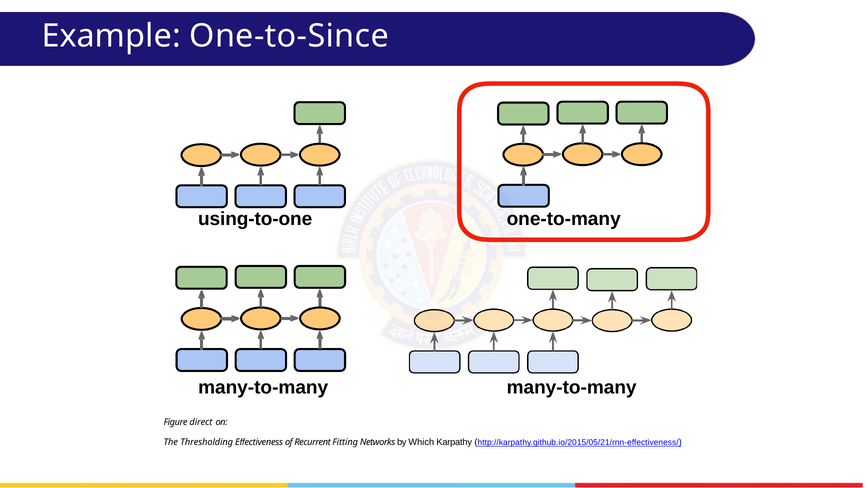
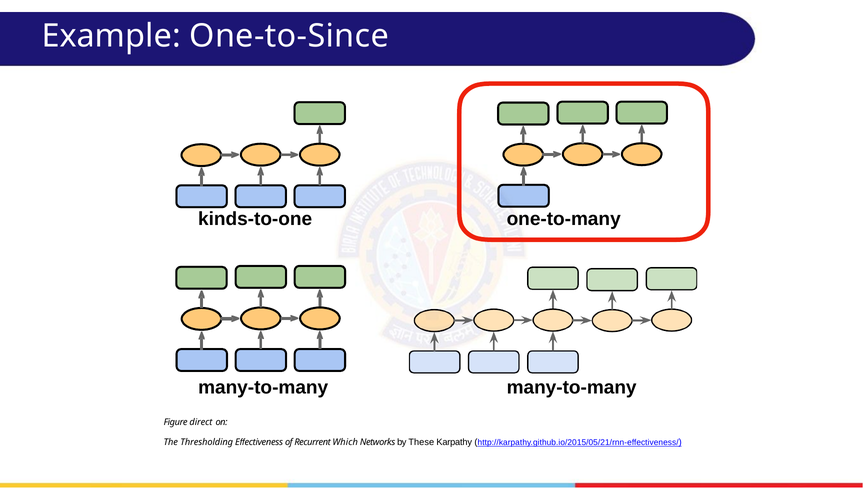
using-to-one: using-to-one -> kinds-to-one
Fitting: Fitting -> Which
Which: Which -> These
